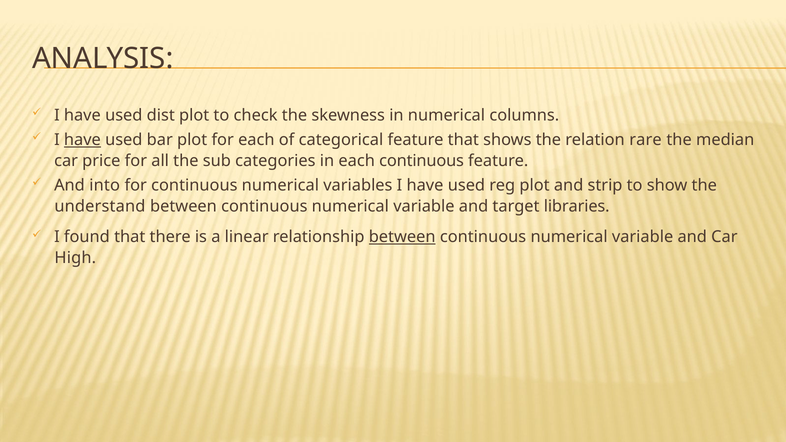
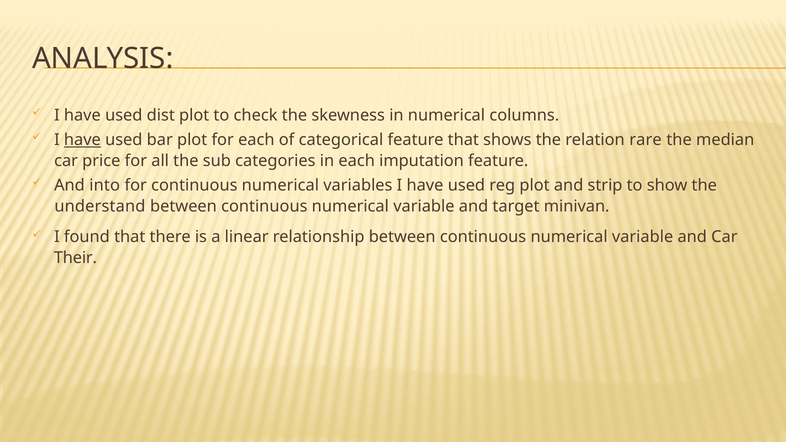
each continuous: continuous -> imputation
libraries: libraries -> minivan
between at (402, 237) underline: present -> none
High: High -> Their
